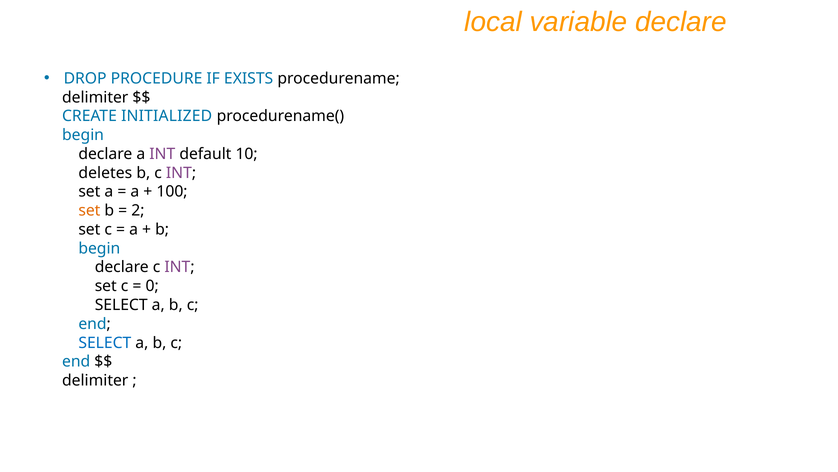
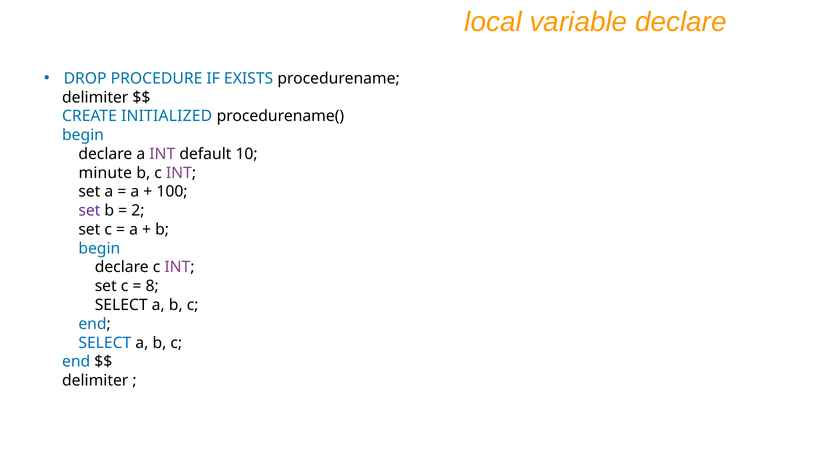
deletes: deletes -> minute
set at (89, 210) colour: orange -> purple
0: 0 -> 8
